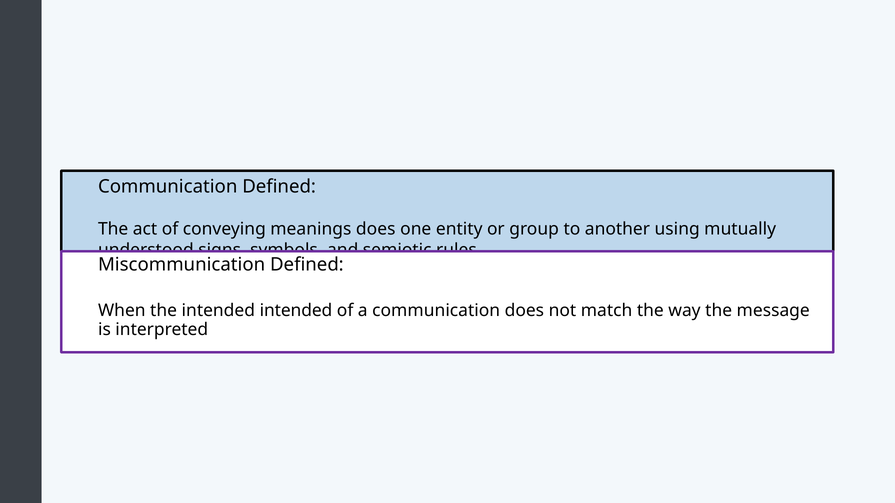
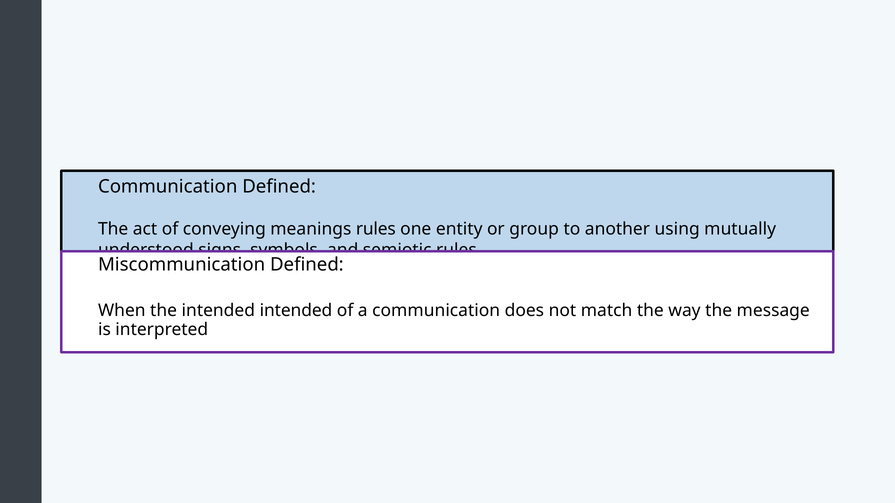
meanings does: does -> rules
